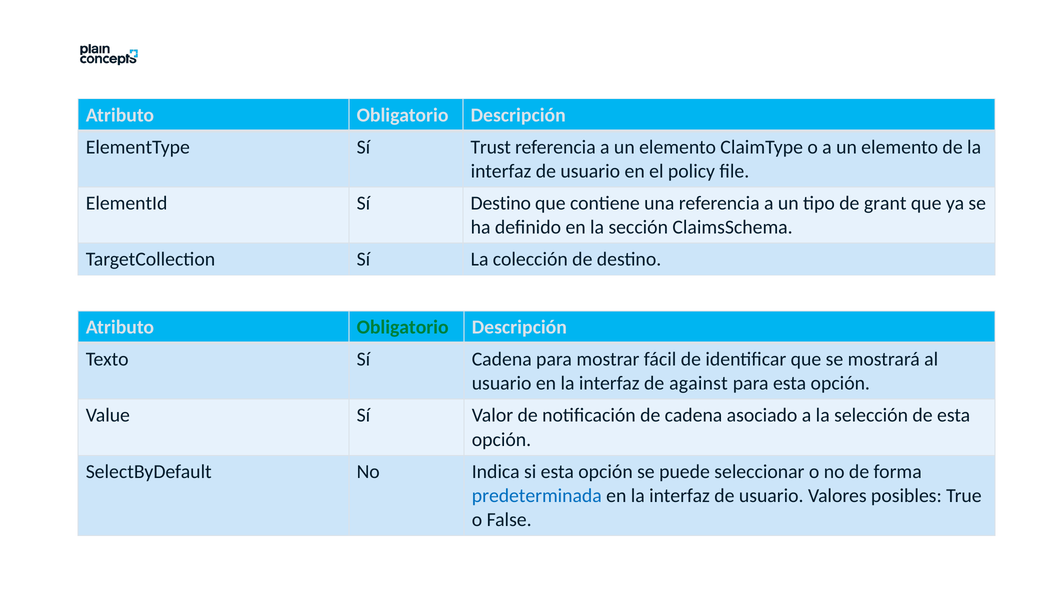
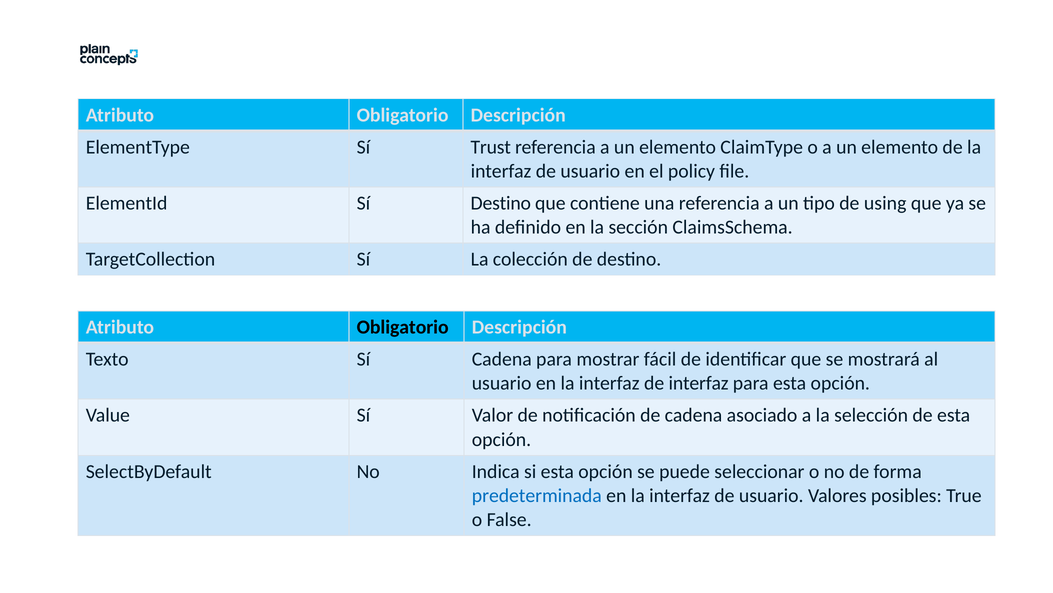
grant: grant -> using
Obligatorio at (403, 327) colour: green -> black
de against: against -> interfaz
